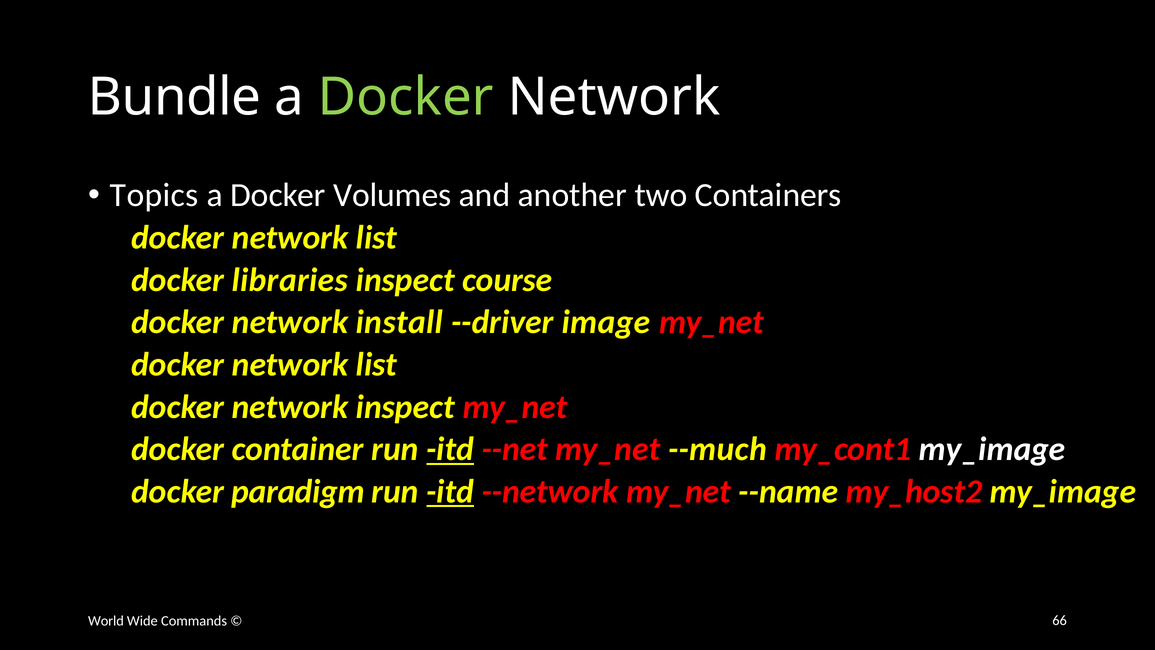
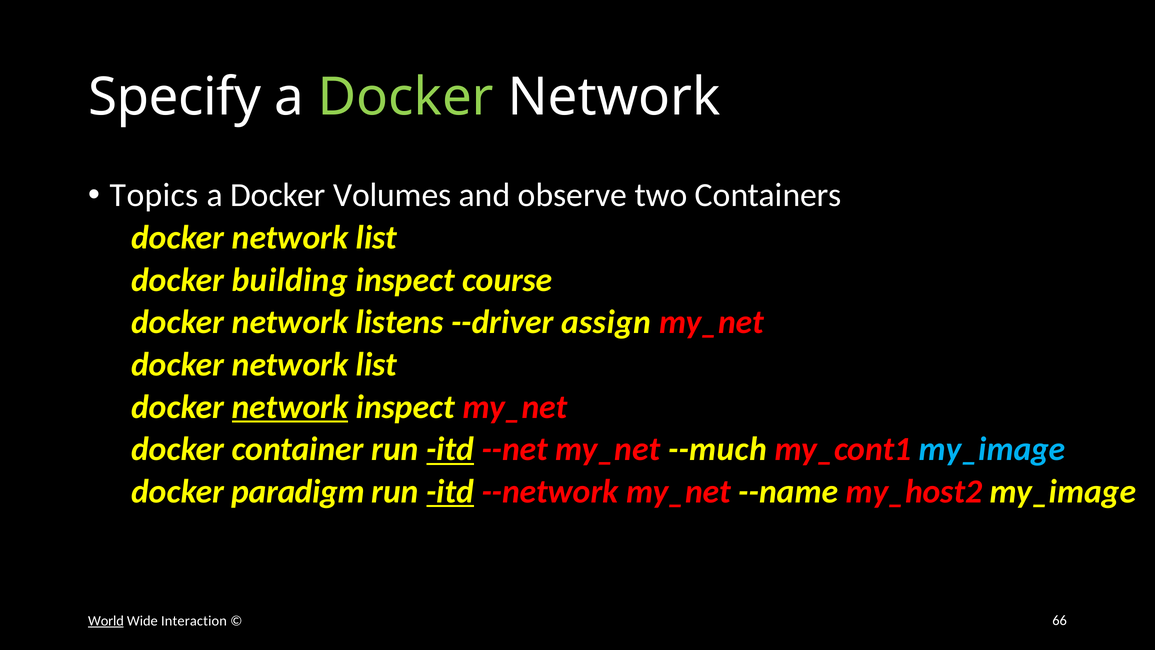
Bundle: Bundle -> Specify
another: another -> observe
libraries: libraries -> building
install: install -> listens
image: image -> assign
network at (290, 407) underline: none -> present
my_image at (992, 449) colour: white -> light blue
World underline: none -> present
Commands: Commands -> Interaction
